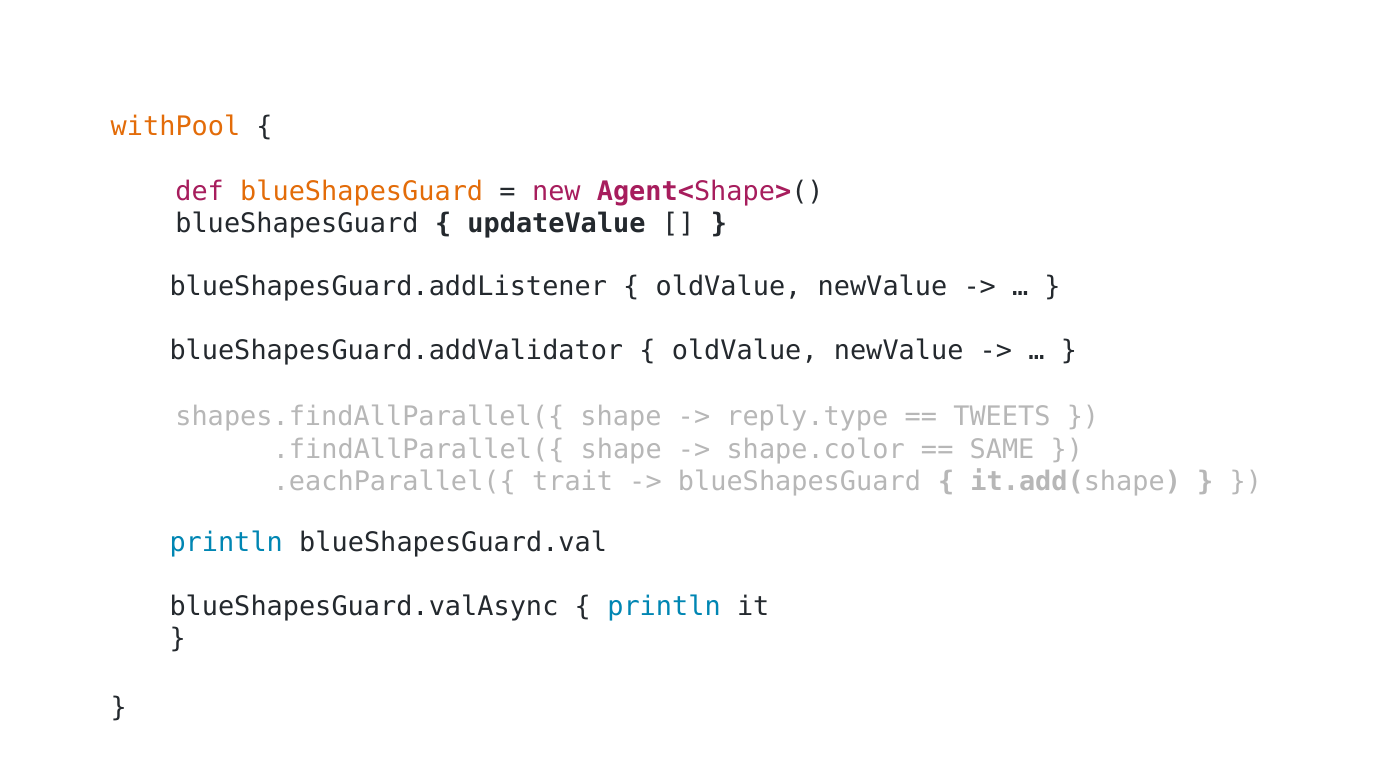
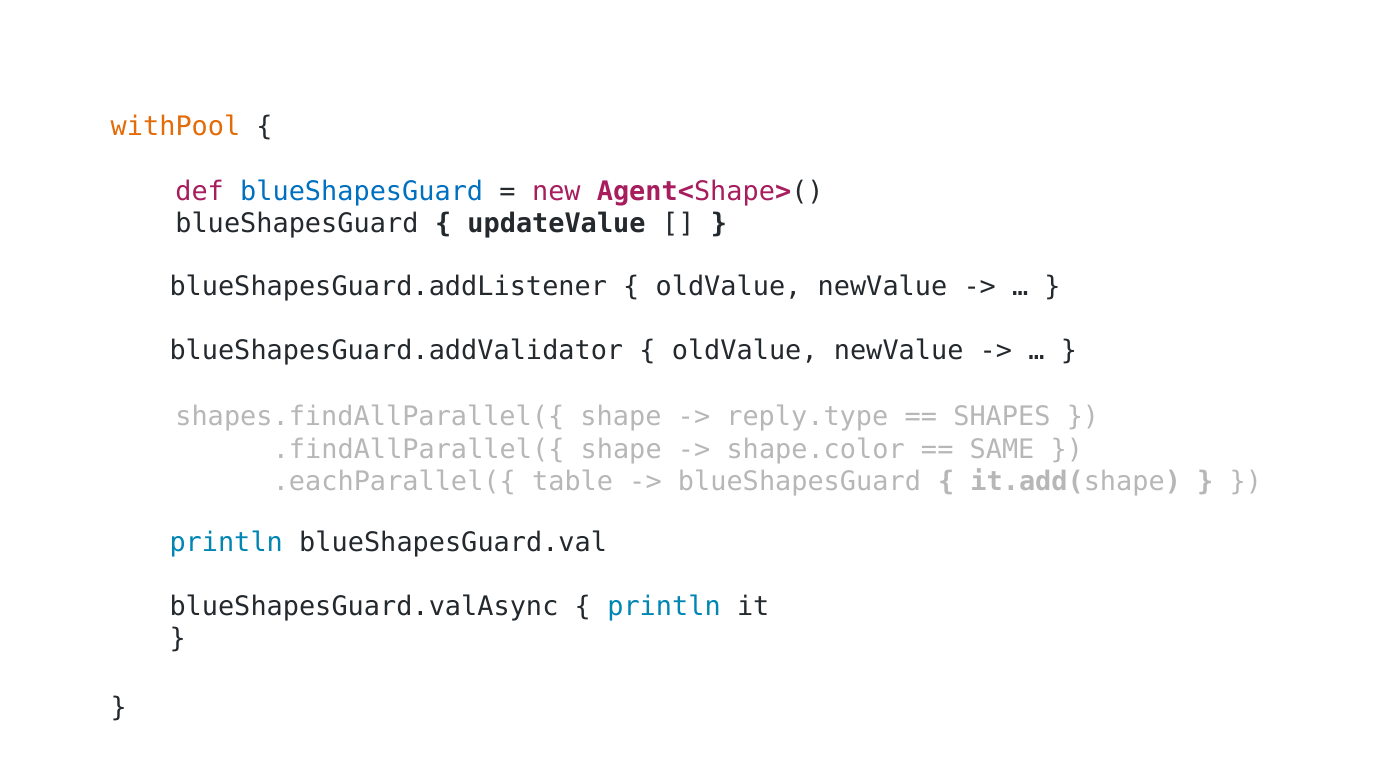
blueShapesGuard at (362, 191) colour: orange -> blue
TWEETS: TWEETS -> SHAPES
trait: trait -> table
